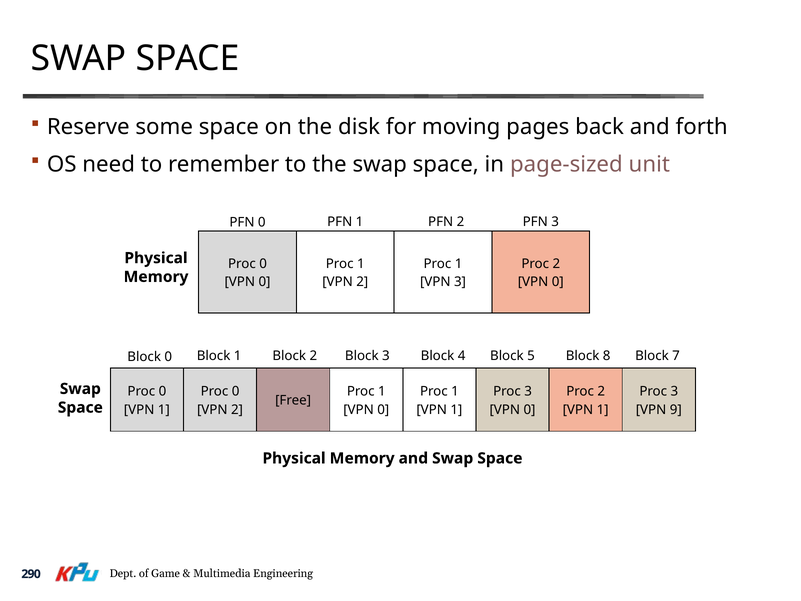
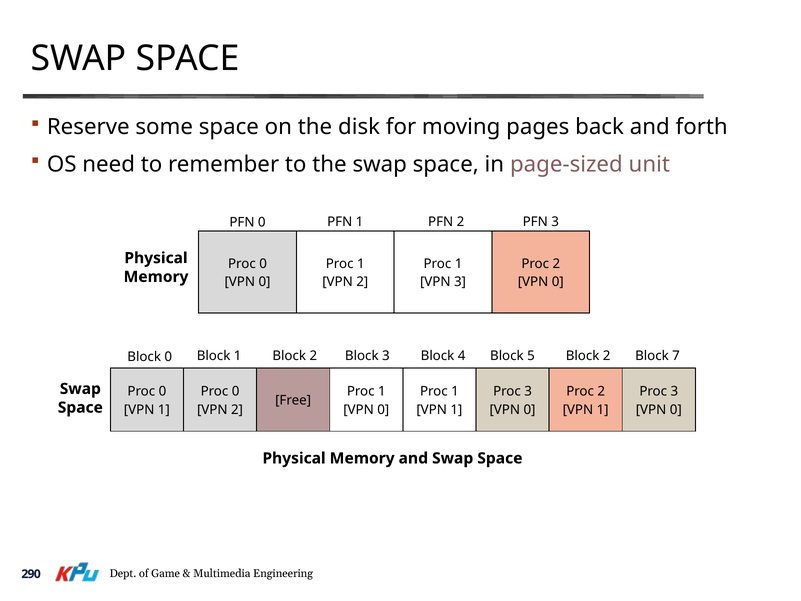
5 Block 8: 8 -> 2
9 at (676, 409): 9 -> 0
